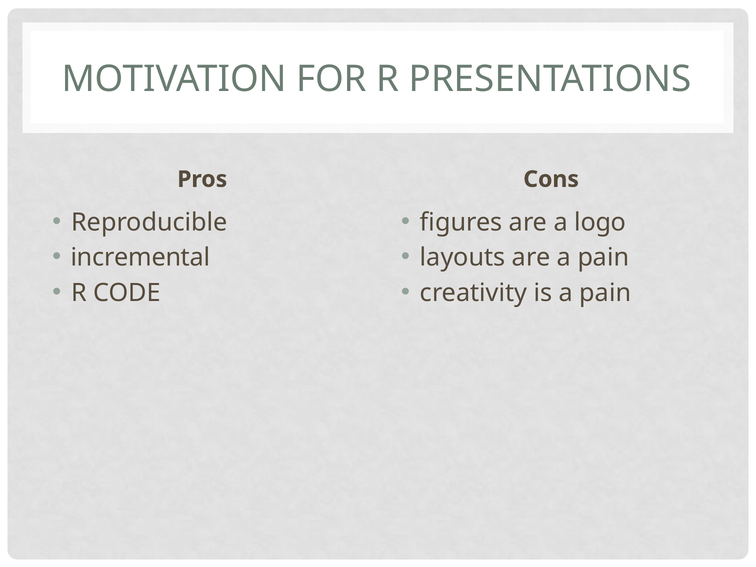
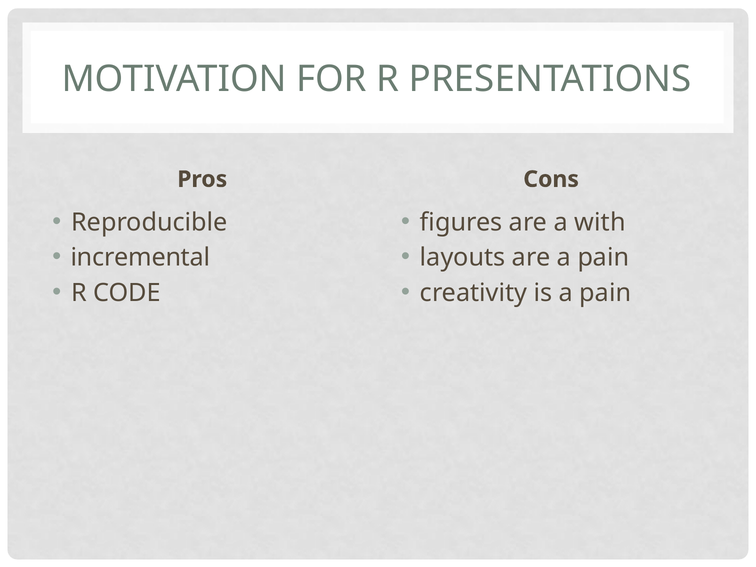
logo: logo -> with
